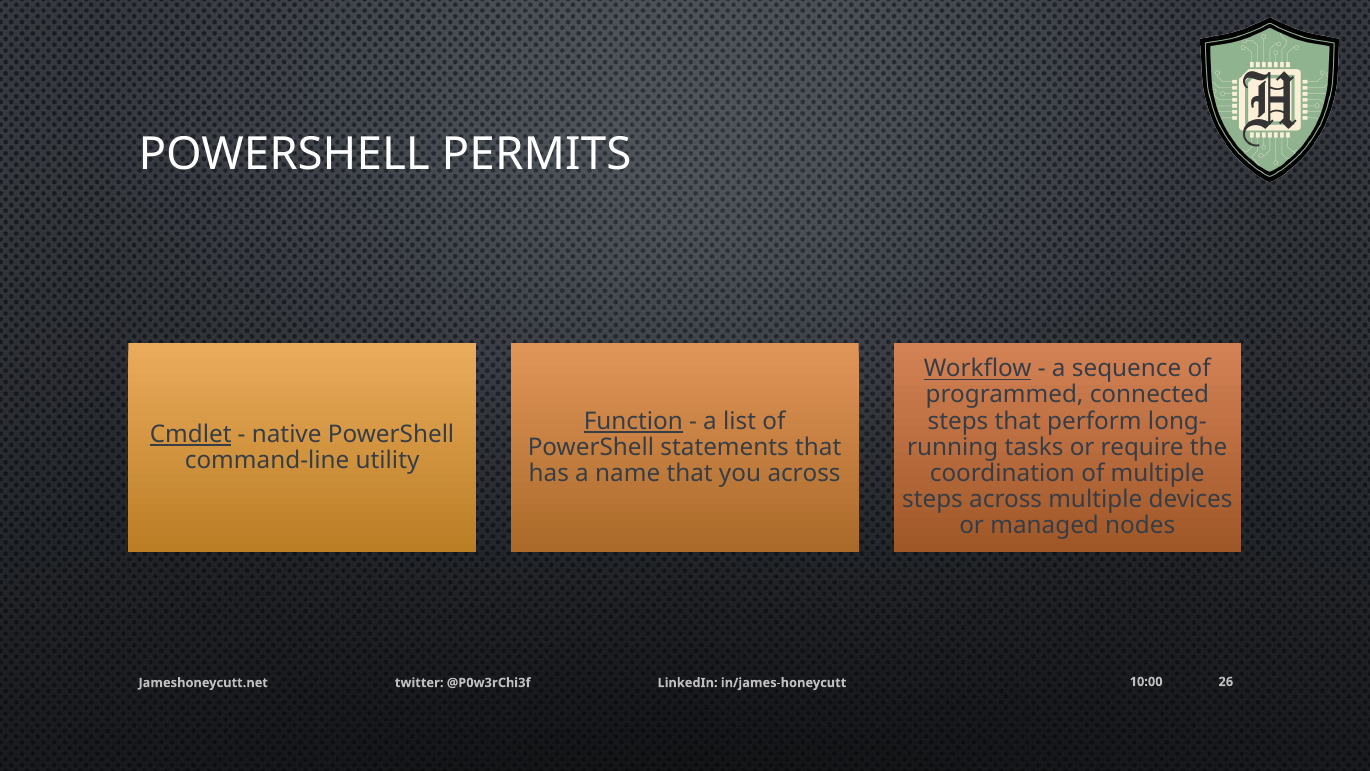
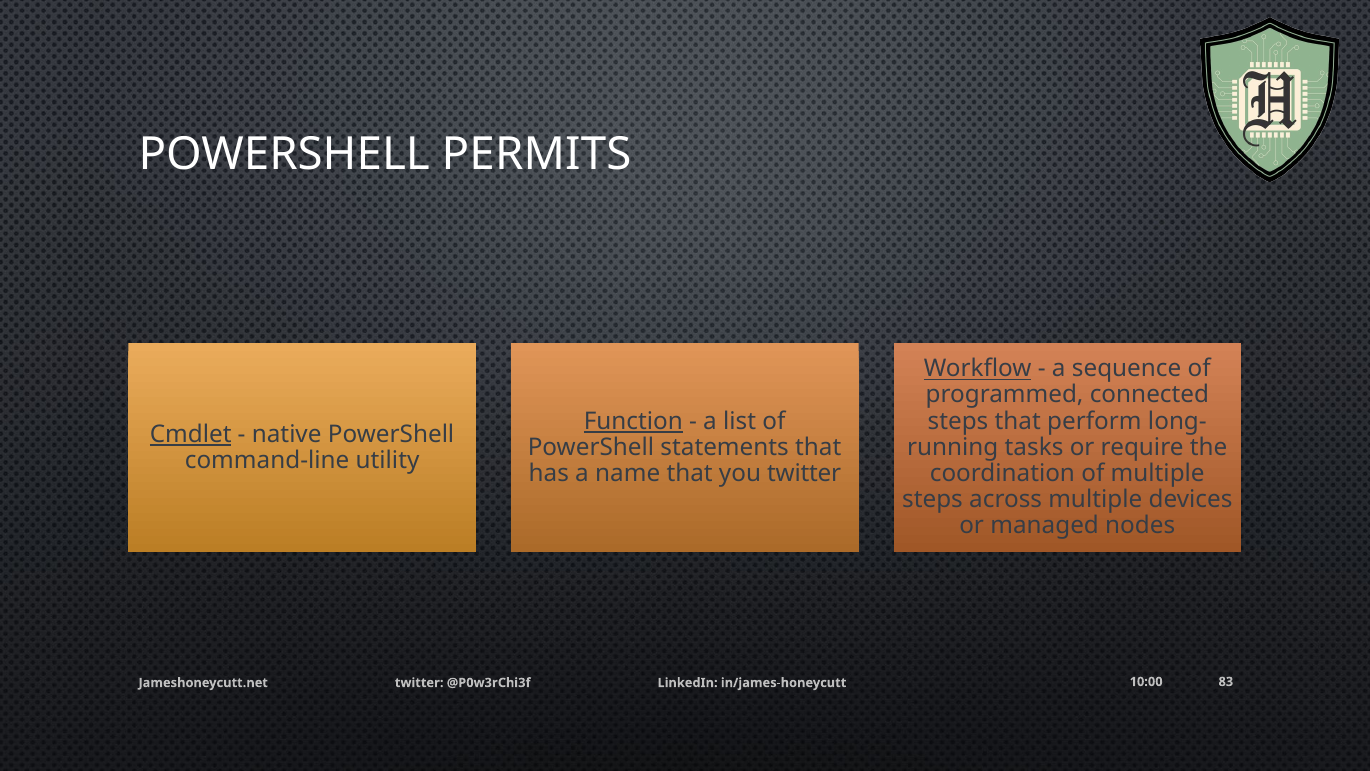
you across: across -> twitter
26: 26 -> 83
